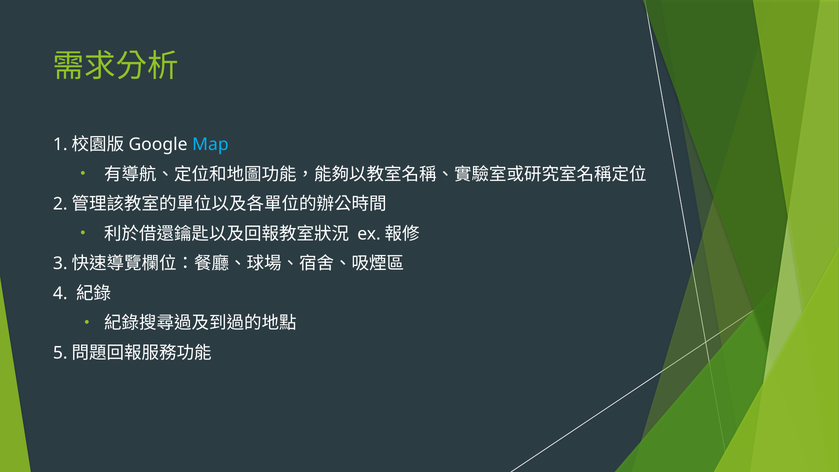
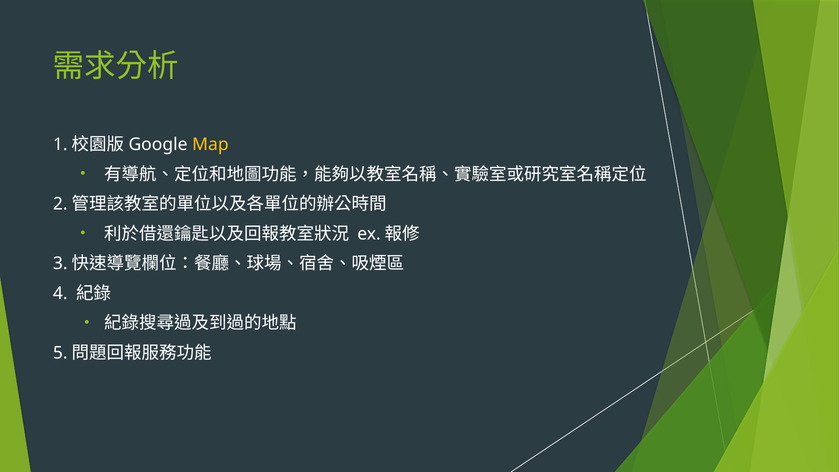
Map colour: light blue -> yellow
